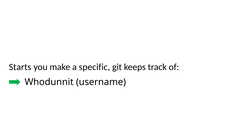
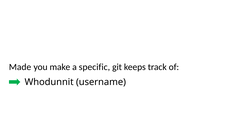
Starts: Starts -> Made
